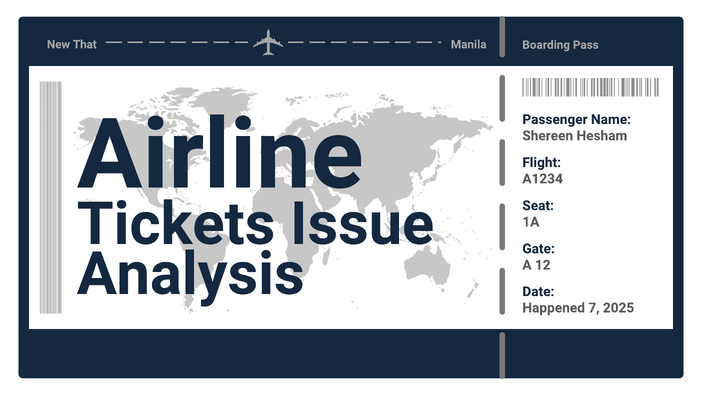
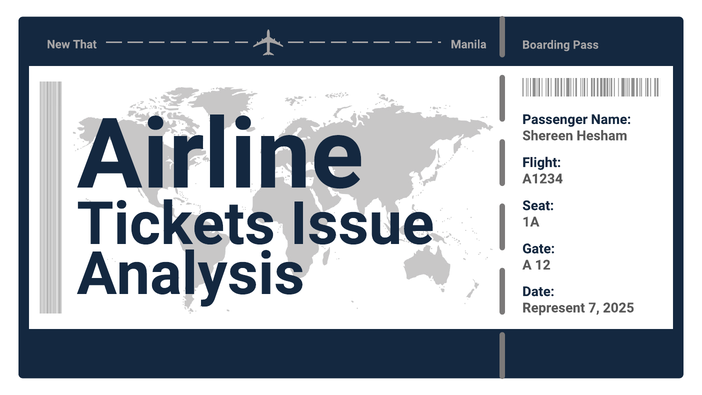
Happened: Happened -> Represent
